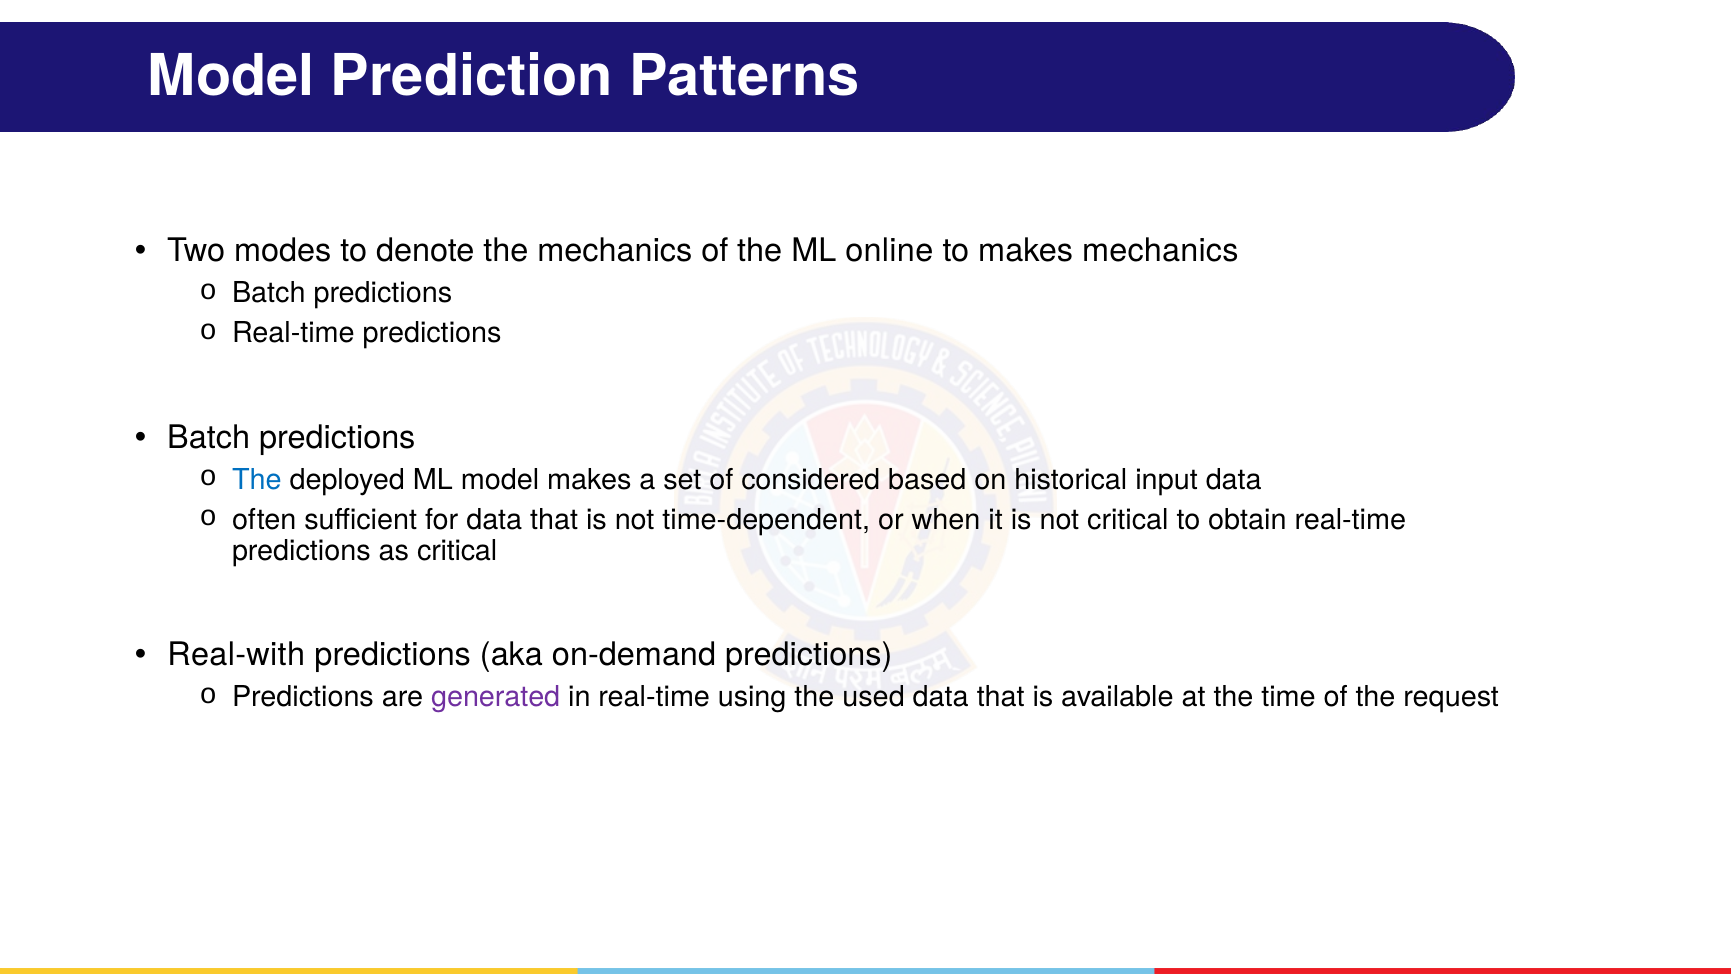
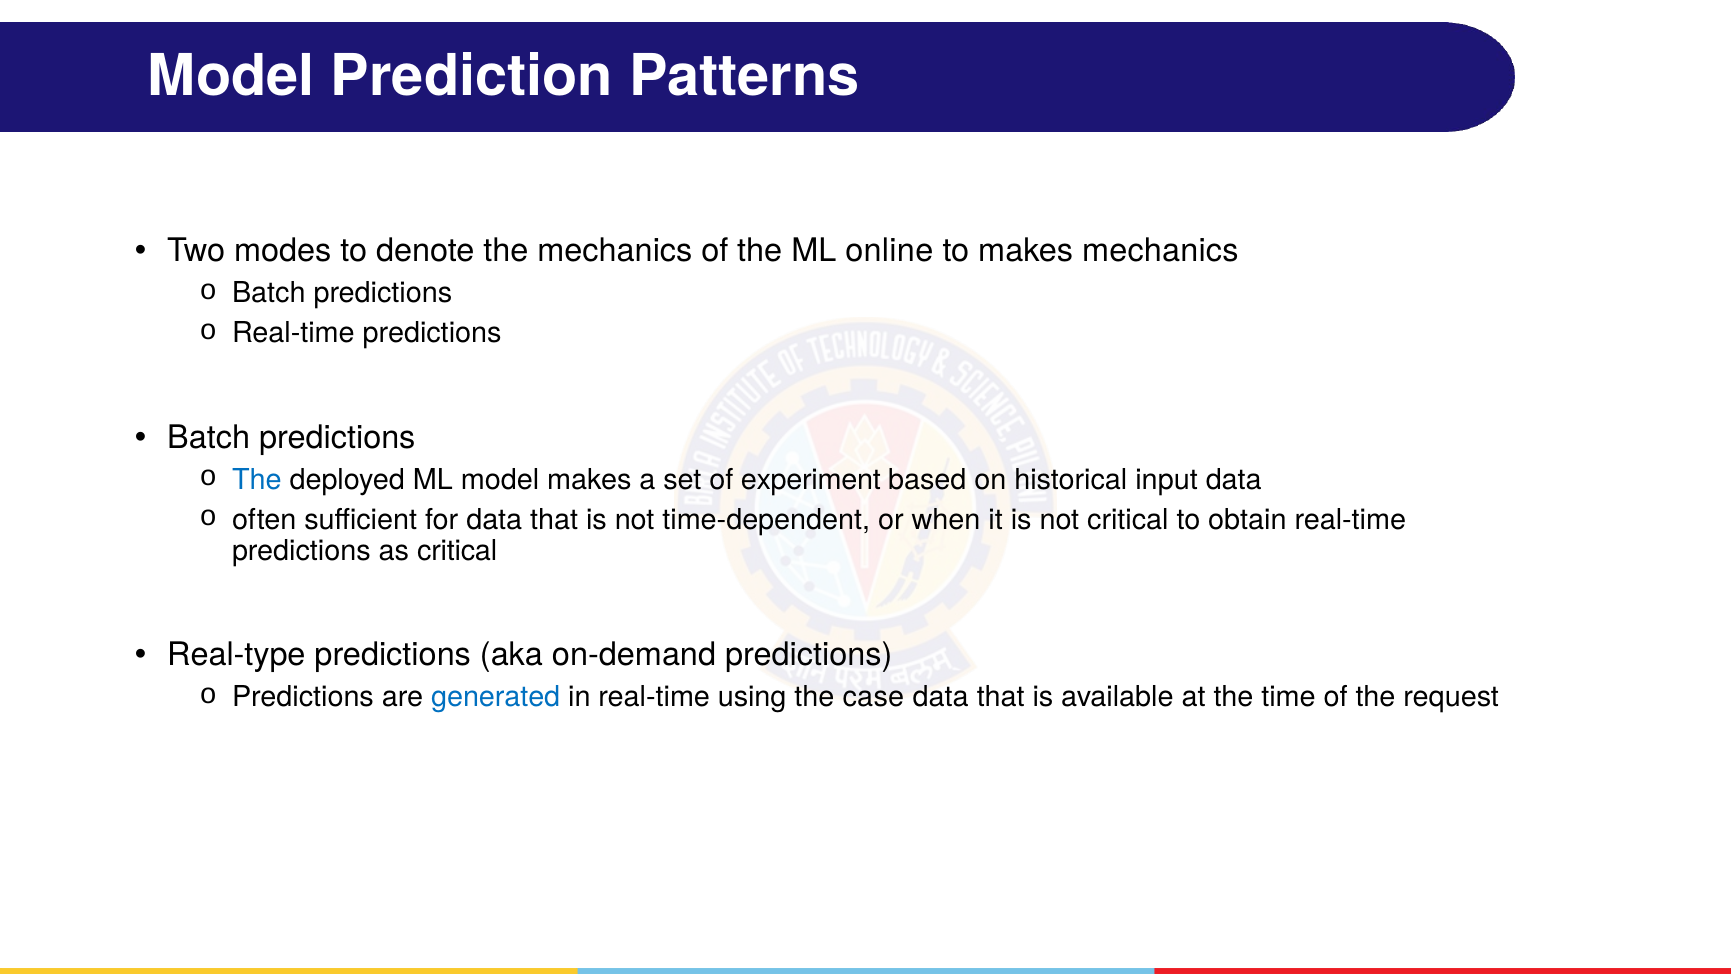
considered: considered -> experiment
Real-with: Real-with -> Real-type
generated colour: purple -> blue
used: used -> case
